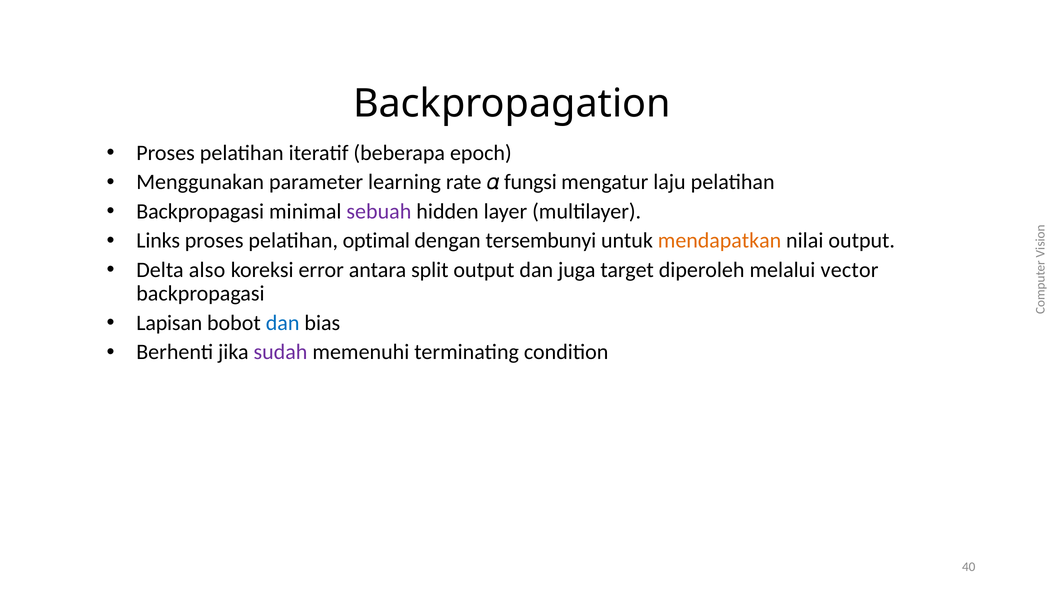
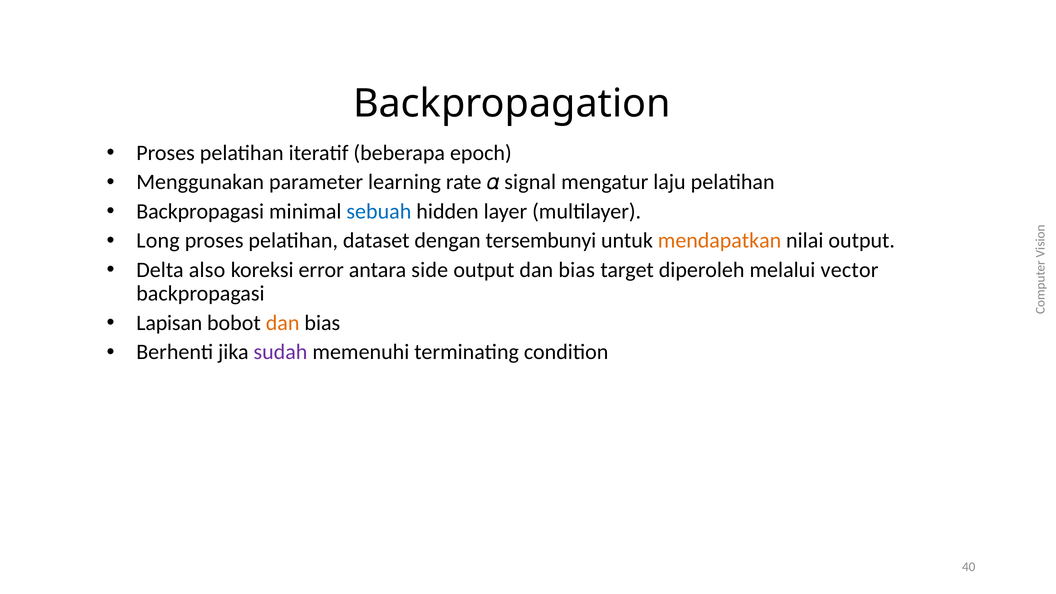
fungsi: fungsi -> signal
sebuah colour: purple -> blue
Links: Links -> Long
optimal: optimal -> dataset
split: split -> side
output dan juga: juga -> bias
dan at (283, 323) colour: blue -> orange
